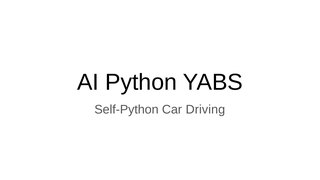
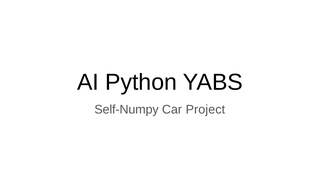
Self-Python: Self-Python -> Self-Numpy
Driving: Driving -> Project
